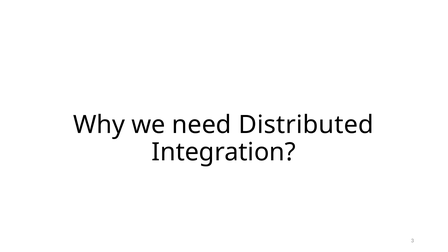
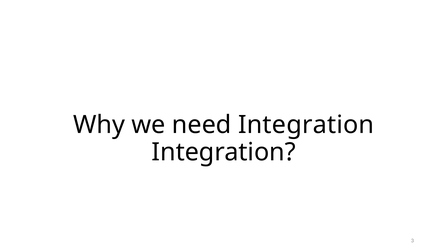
need Distributed: Distributed -> Integration
